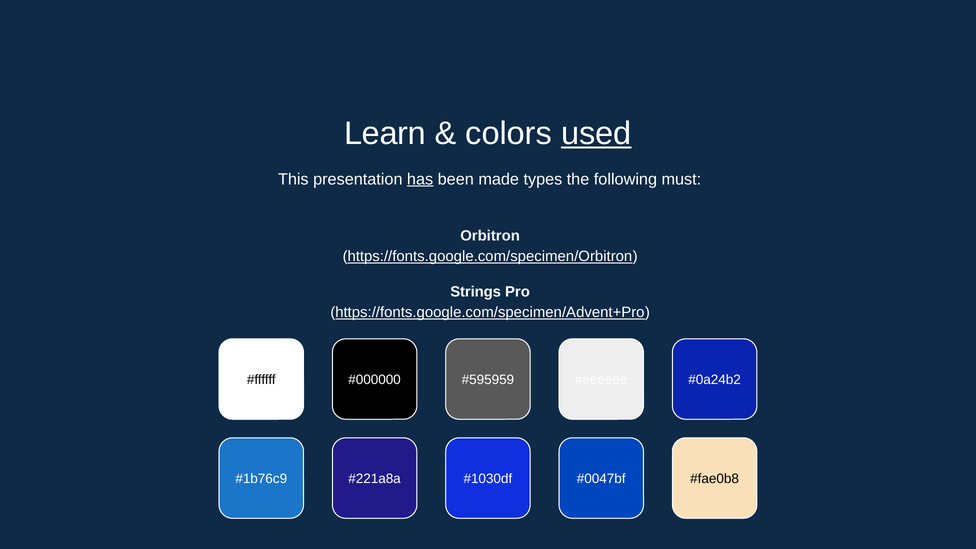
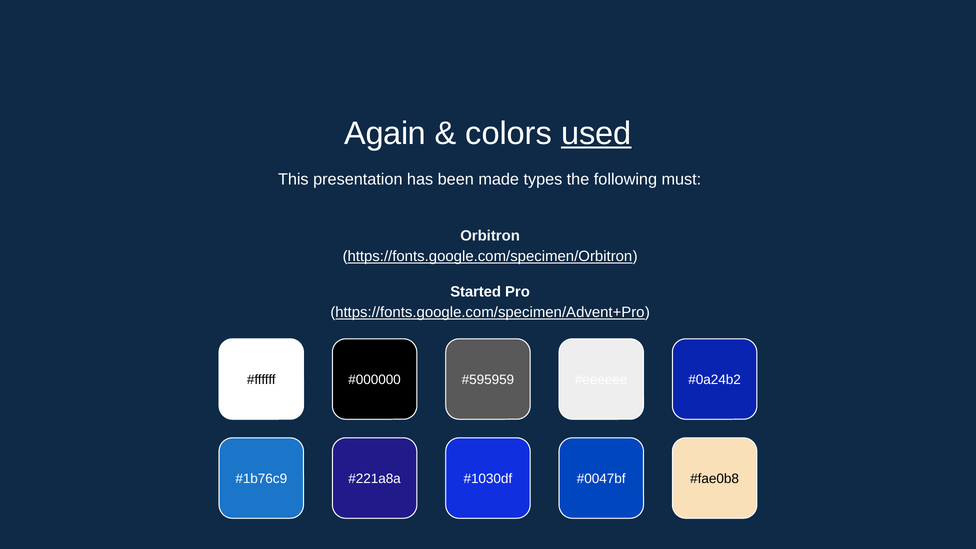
Learn: Learn -> Again
has underline: present -> none
Strings: Strings -> Started
